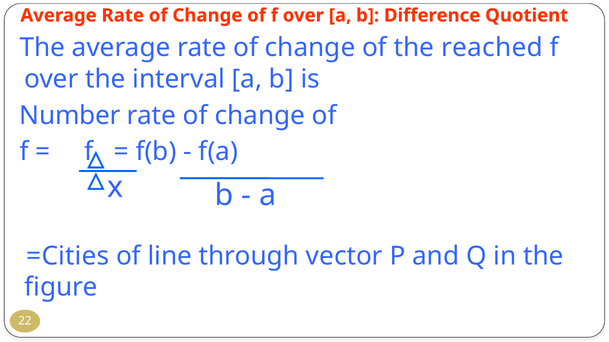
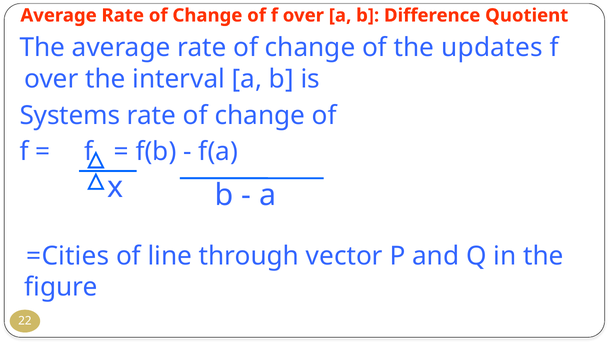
reached: reached -> updates
Number: Number -> Systems
